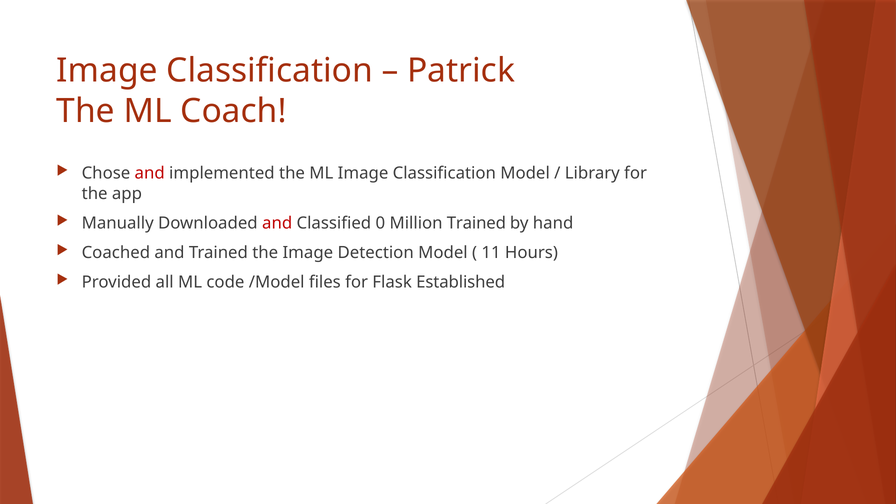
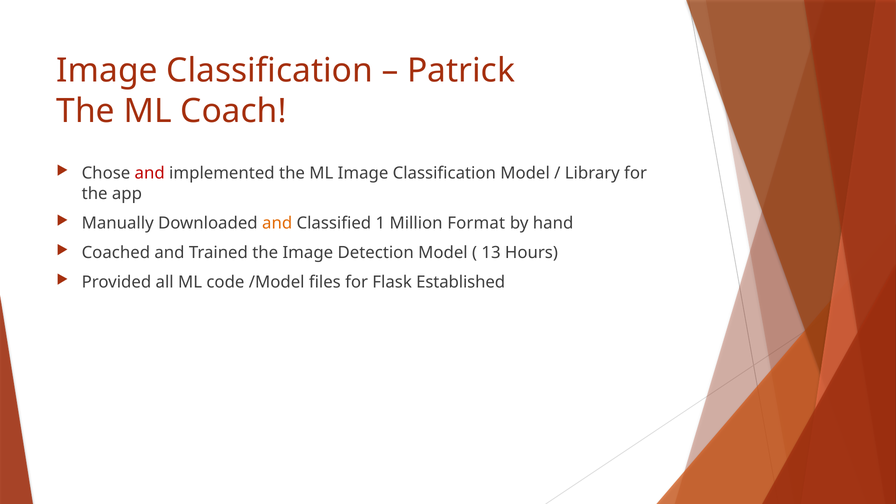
and at (277, 223) colour: red -> orange
0: 0 -> 1
Million Trained: Trained -> Format
11: 11 -> 13
